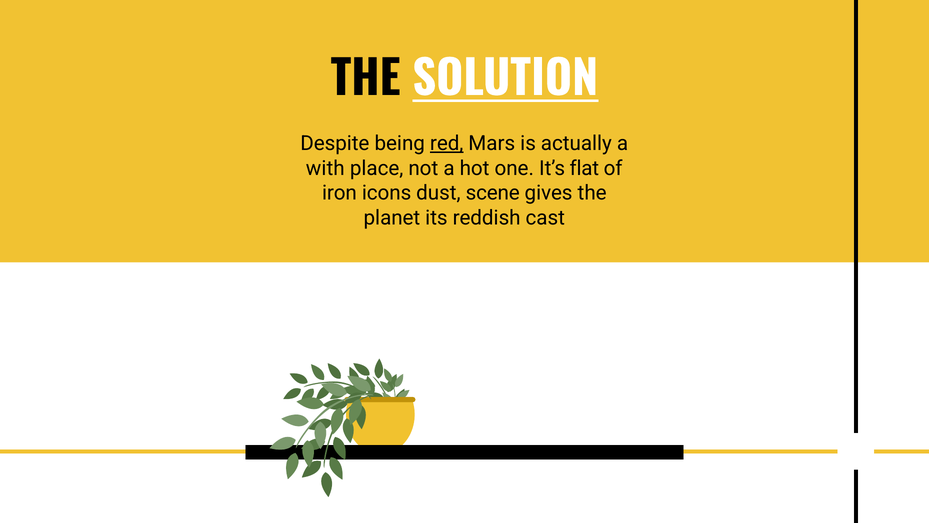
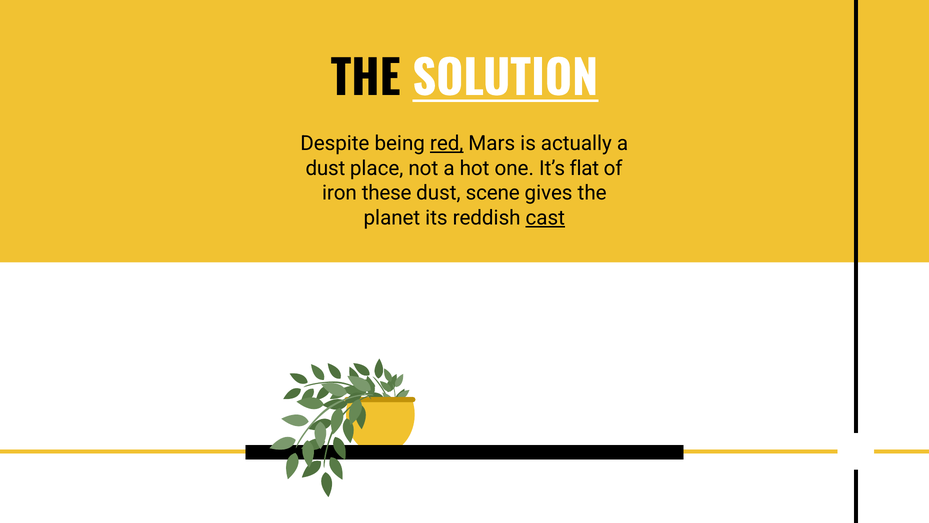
with at (325, 168): with -> dust
icons: icons -> these
cast underline: none -> present
